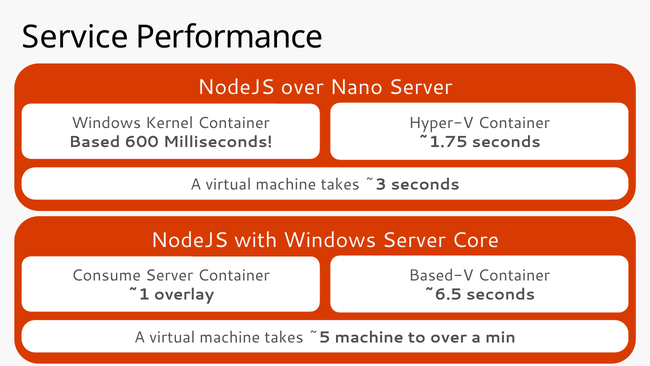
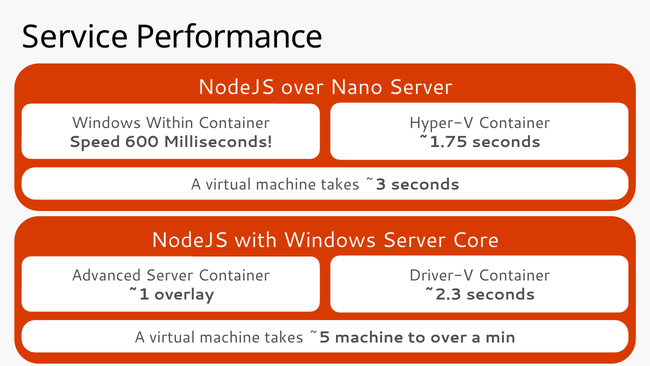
Kernel: Kernel -> Within
Based: Based -> Speed
Consume: Consume -> Advanced
Based-V: Based-V -> Driver-V
~6.5: ~6.5 -> ~2.3
